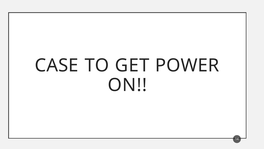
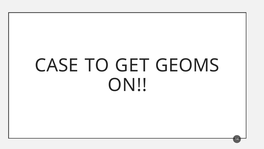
POWER: POWER -> GEOMS
